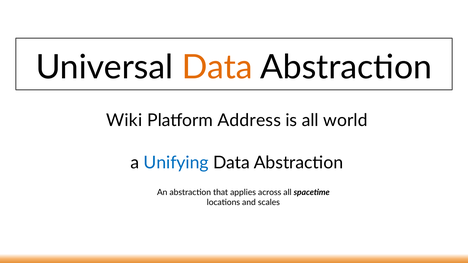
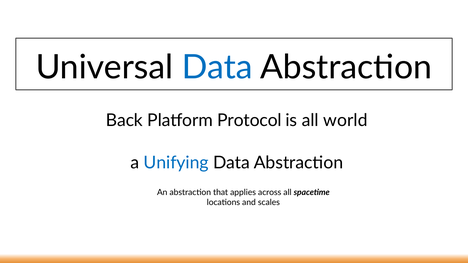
Data at (217, 67) colour: orange -> blue
Wiki: Wiki -> Back
Address: Address -> Protocol
